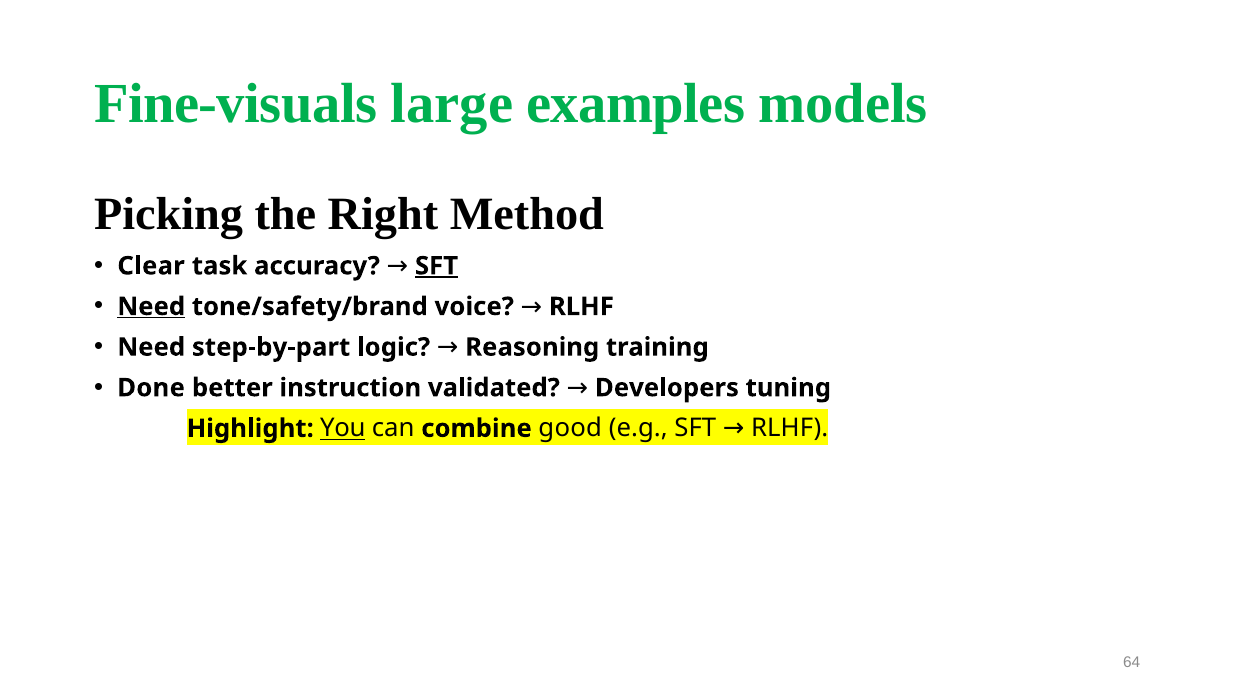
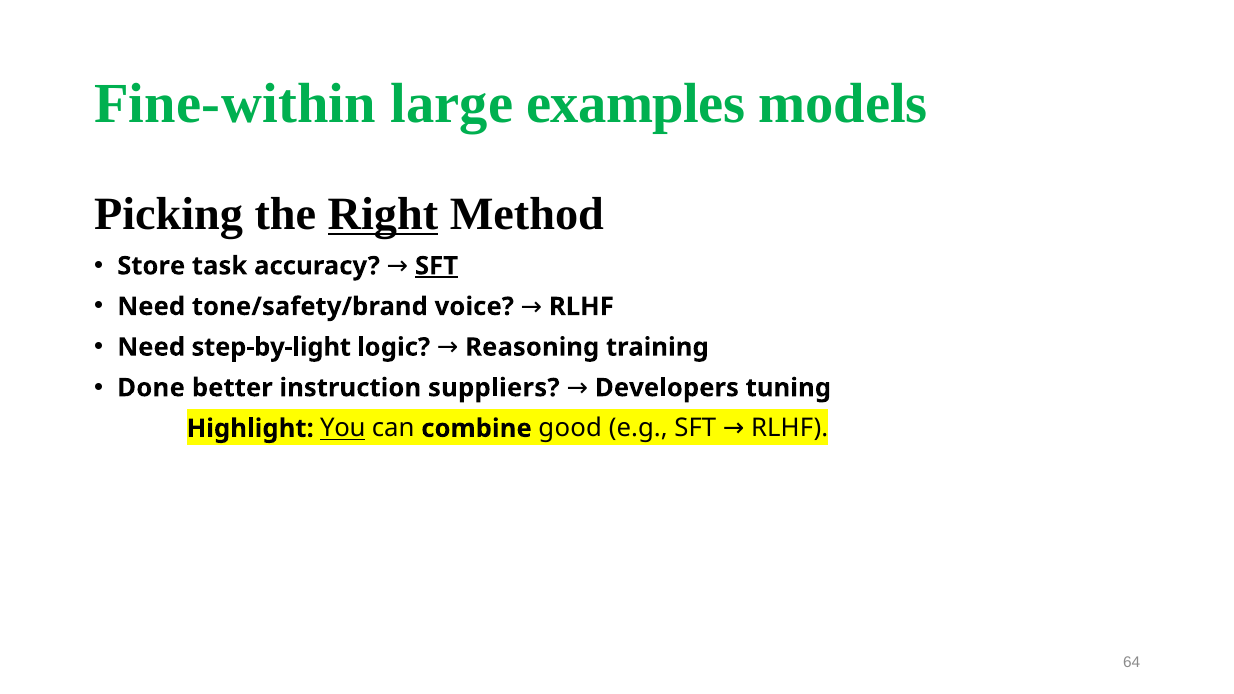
Fine-visuals: Fine-visuals -> Fine-within
Right underline: none -> present
Clear: Clear -> Store
Need at (151, 307) underline: present -> none
step-by-part: step-by-part -> step-by-light
validated: validated -> suppliers
